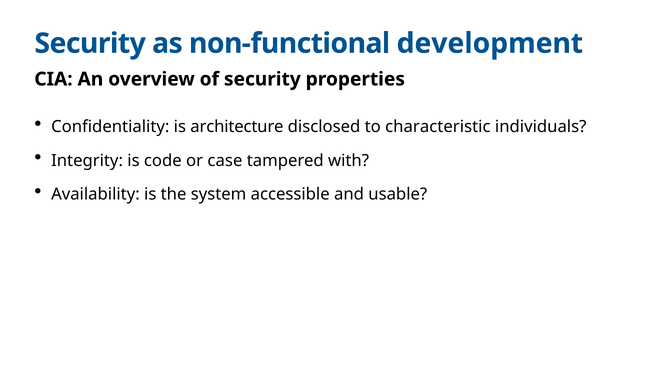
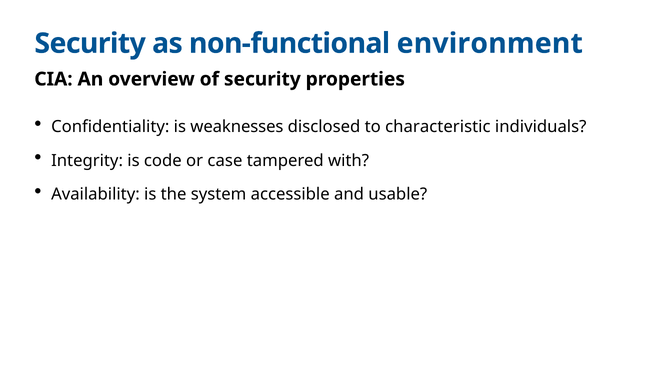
development: development -> environment
architecture: architecture -> weaknesses
